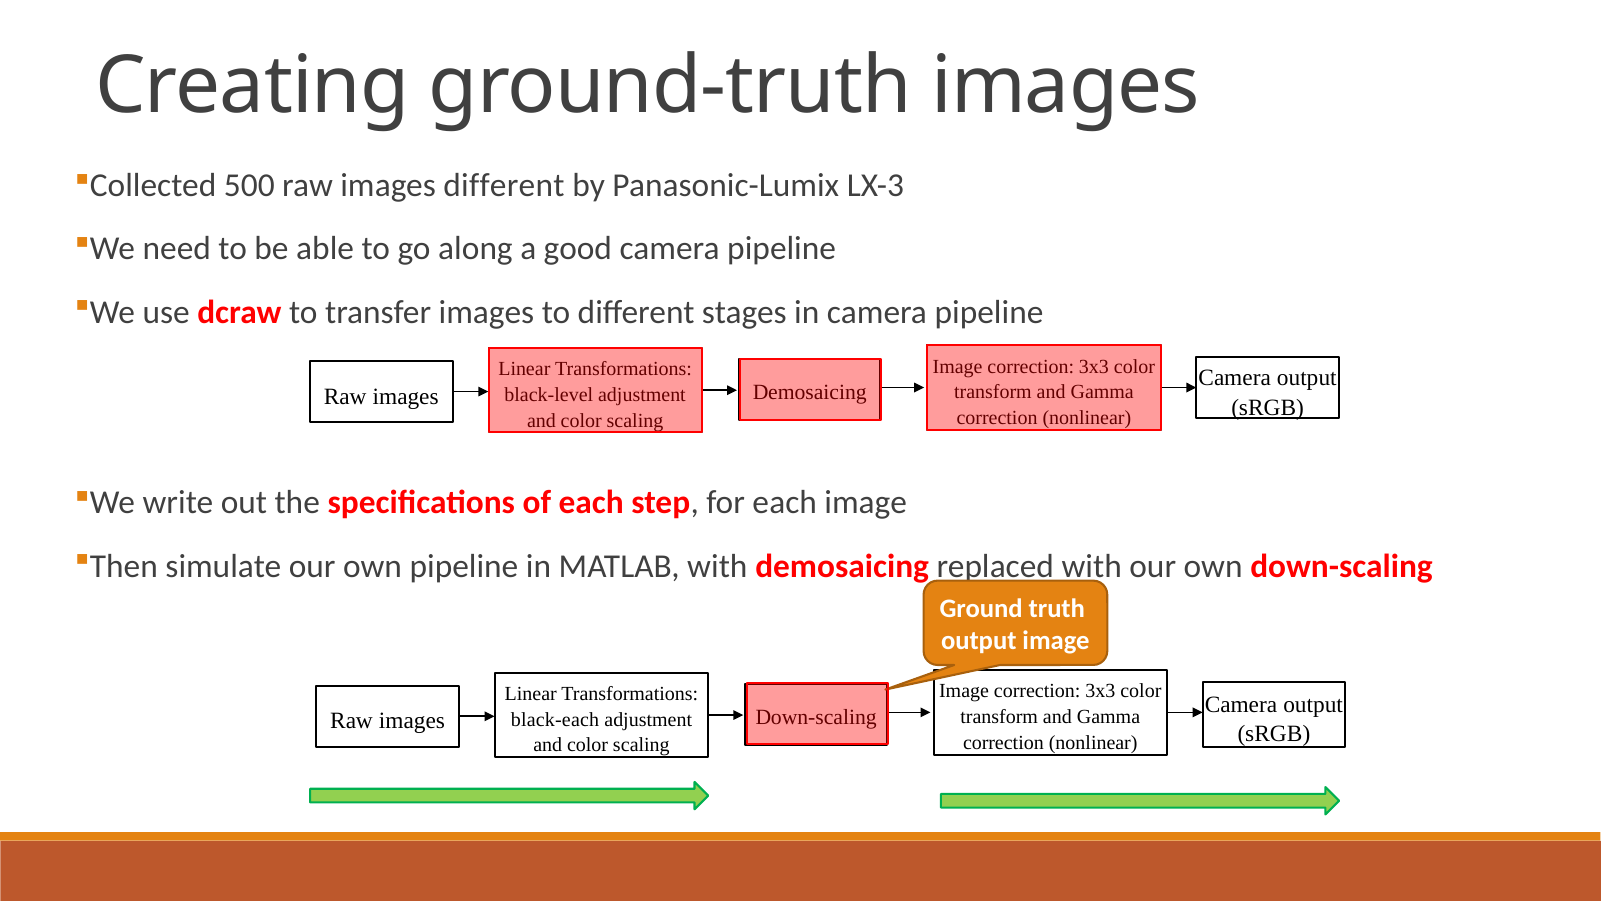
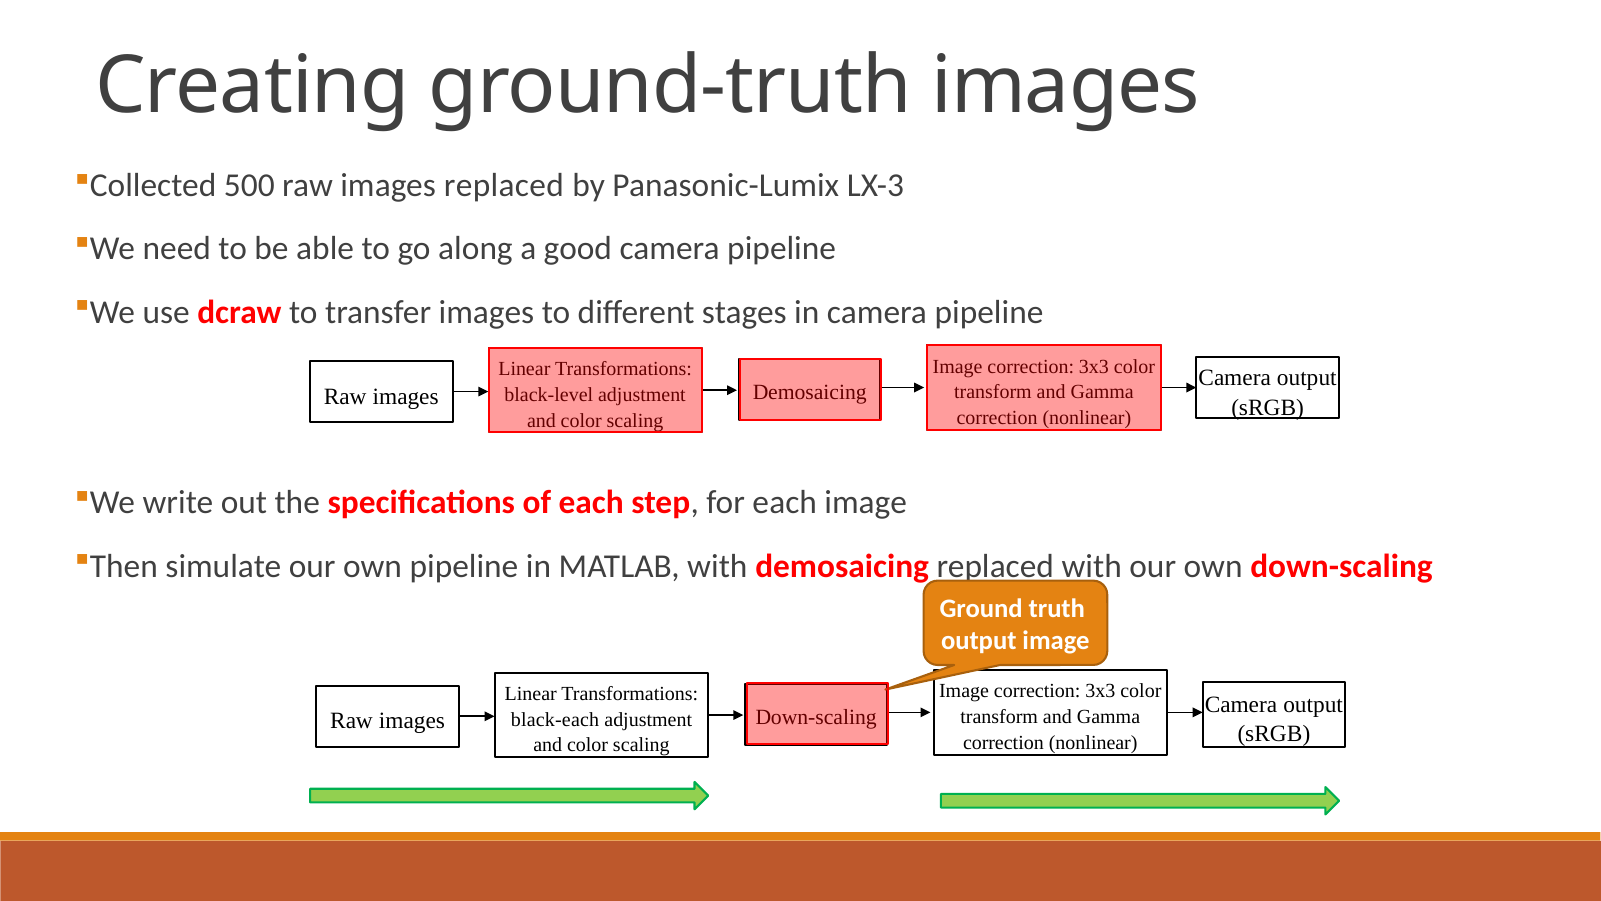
images different: different -> replaced
